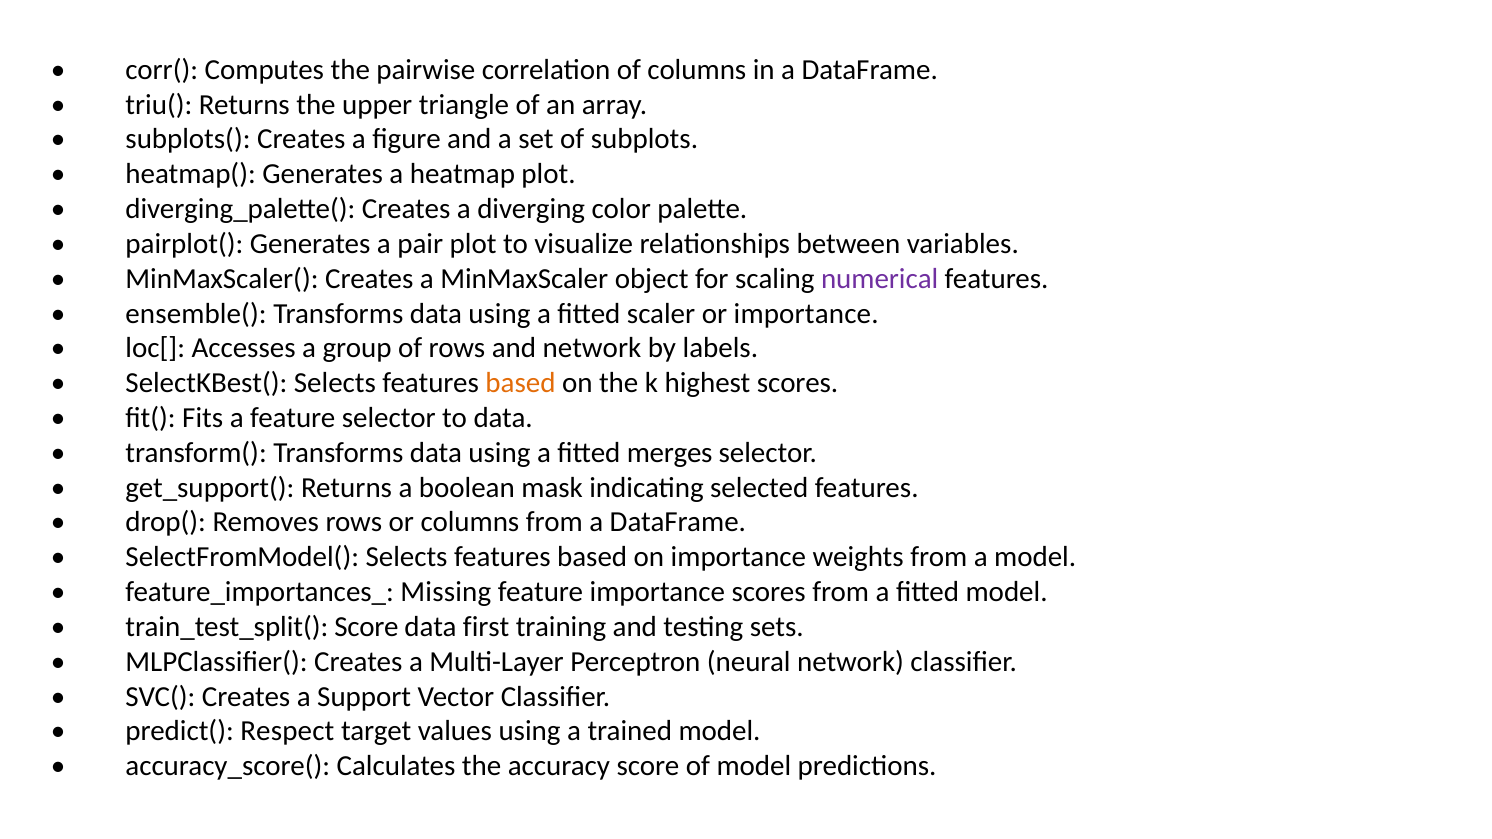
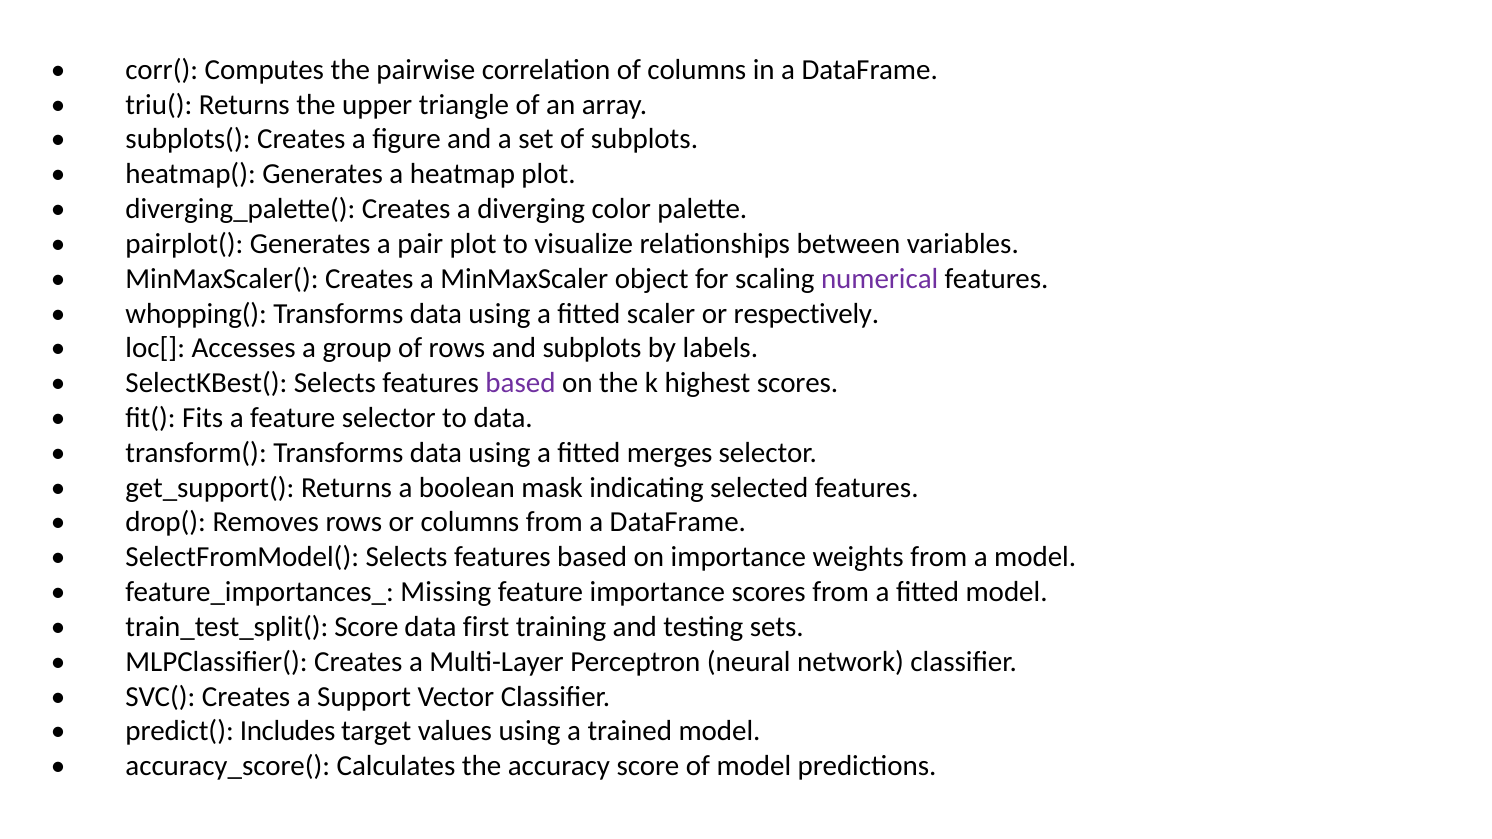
ensemble(: ensemble( -> whopping(
or importance: importance -> respectively
and network: network -> subplots
based at (520, 383) colour: orange -> purple
Respect: Respect -> Includes
